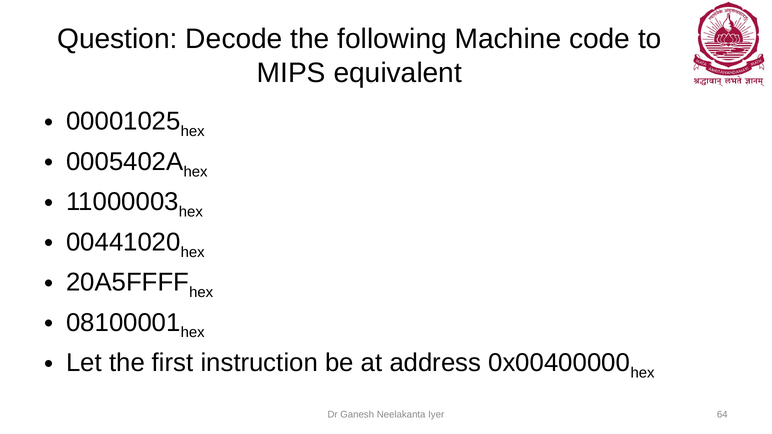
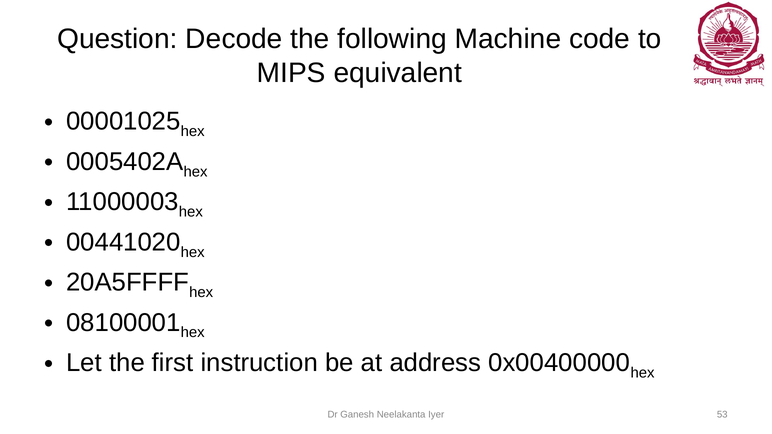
64: 64 -> 53
